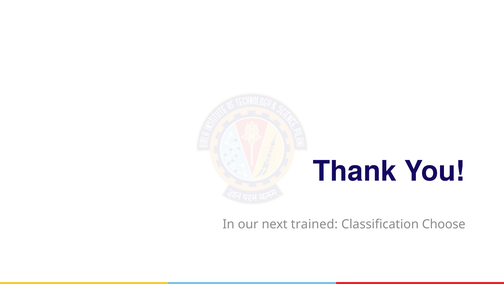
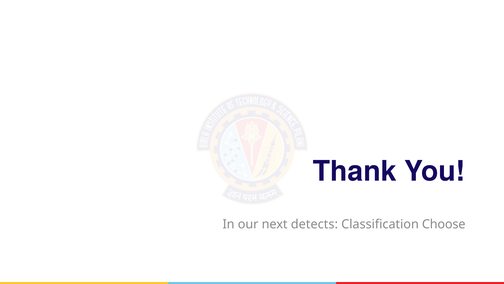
trained: trained -> detects
